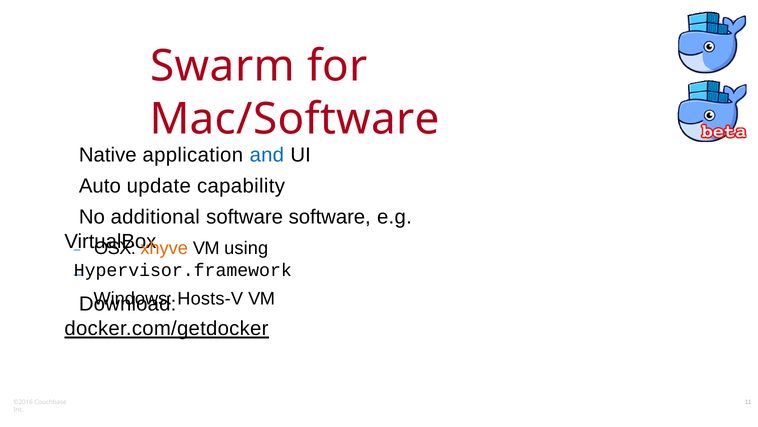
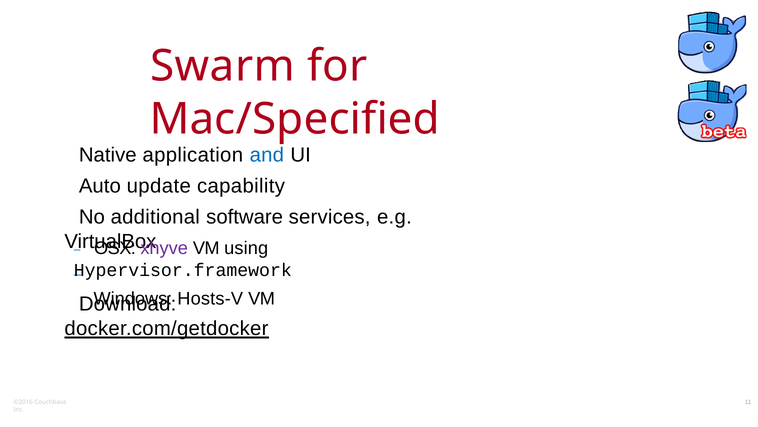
Mac/Software: Mac/Software -> Mac/Specified
software software: software -> services
xhyve colour: orange -> purple
